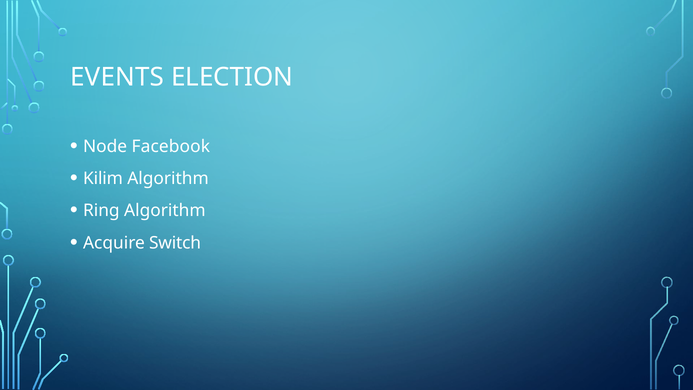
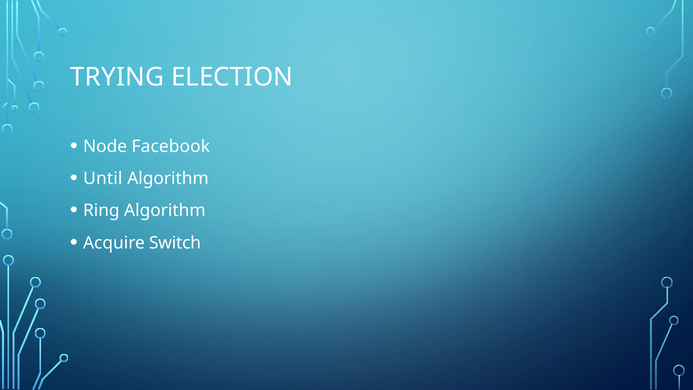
EVENTS: EVENTS -> TRYING
Kilim: Kilim -> Until
